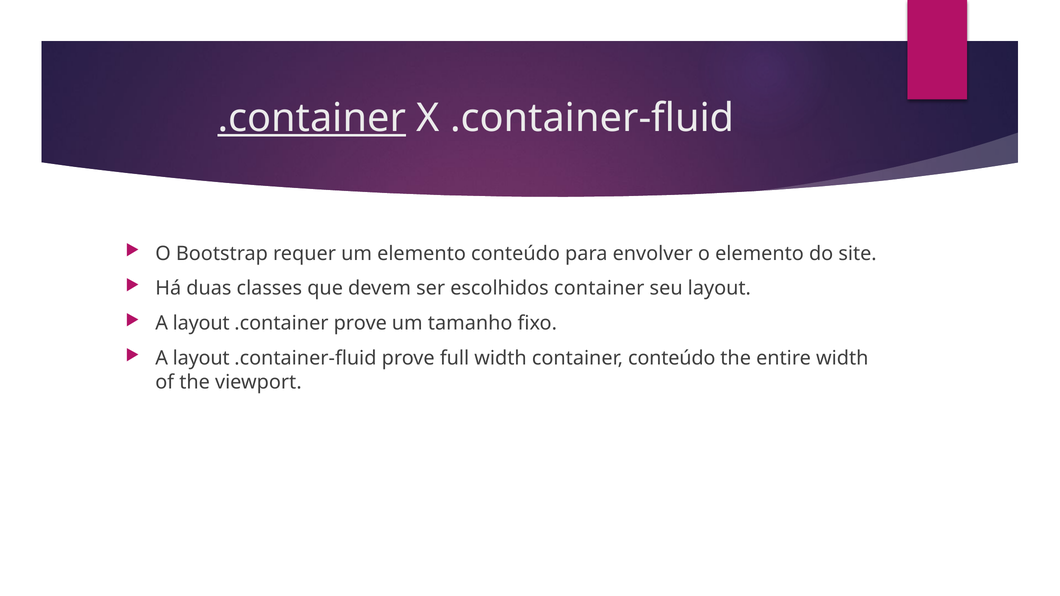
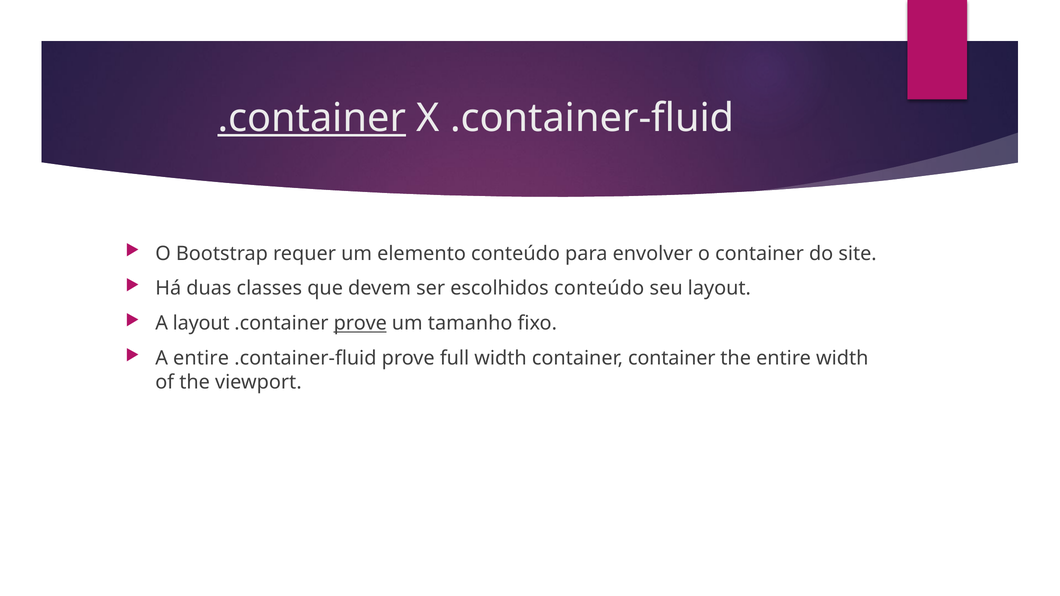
o elemento: elemento -> container
escolhidos container: container -> conteúdo
prove at (360, 323) underline: none -> present
layout at (201, 358): layout -> entire
container conteúdo: conteúdo -> container
